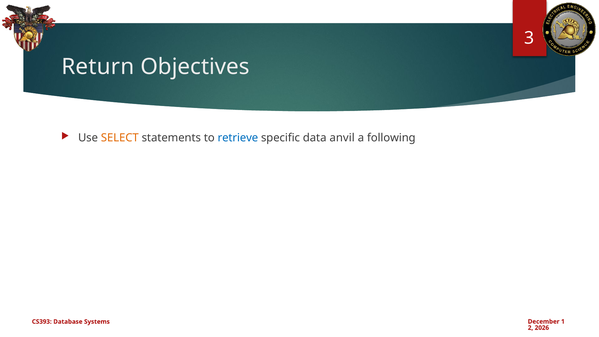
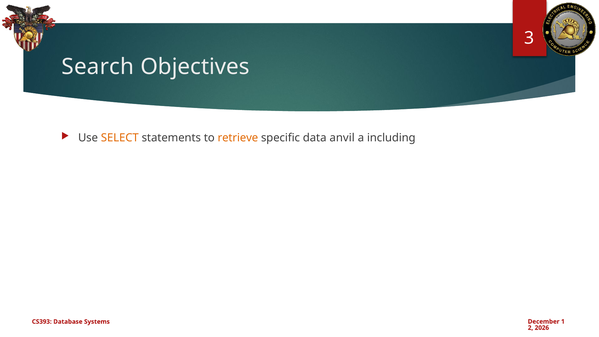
Return: Return -> Search
retrieve colour: blue -> orange
following: following -> including
